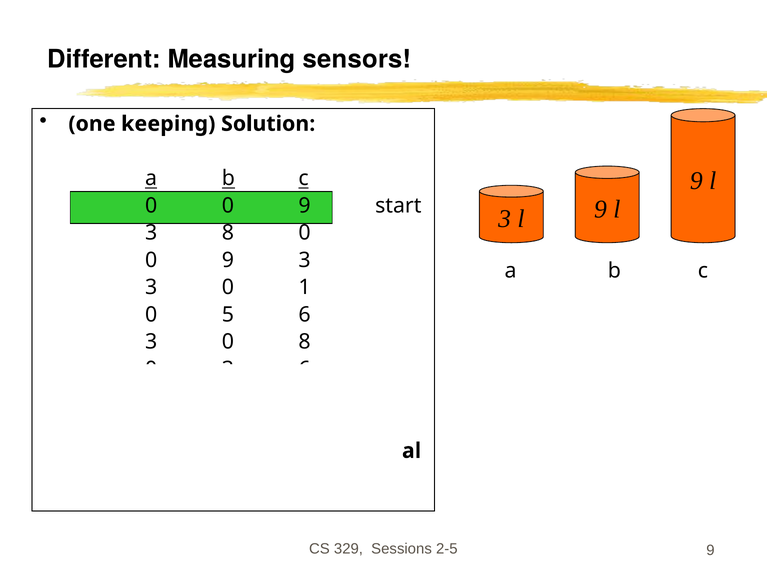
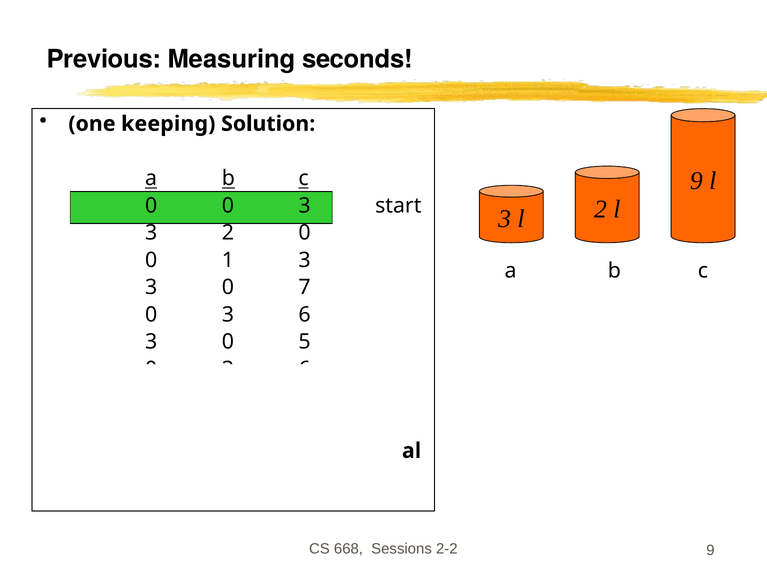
Different: Different -> Previous
sensors: sensors -> seconds
9 at (305, 206): 9 -> 3
3 l 9: 9 -> 2
3 8: 8 -> 2
9 at (228, 260): 9 -> 1
0 1: 1 -> 7
5 at (228, 315): 5 -> 3
3 0 8: 8 -> 5
329: 329 -> 668
2-5: 2-5 -> 2-2
